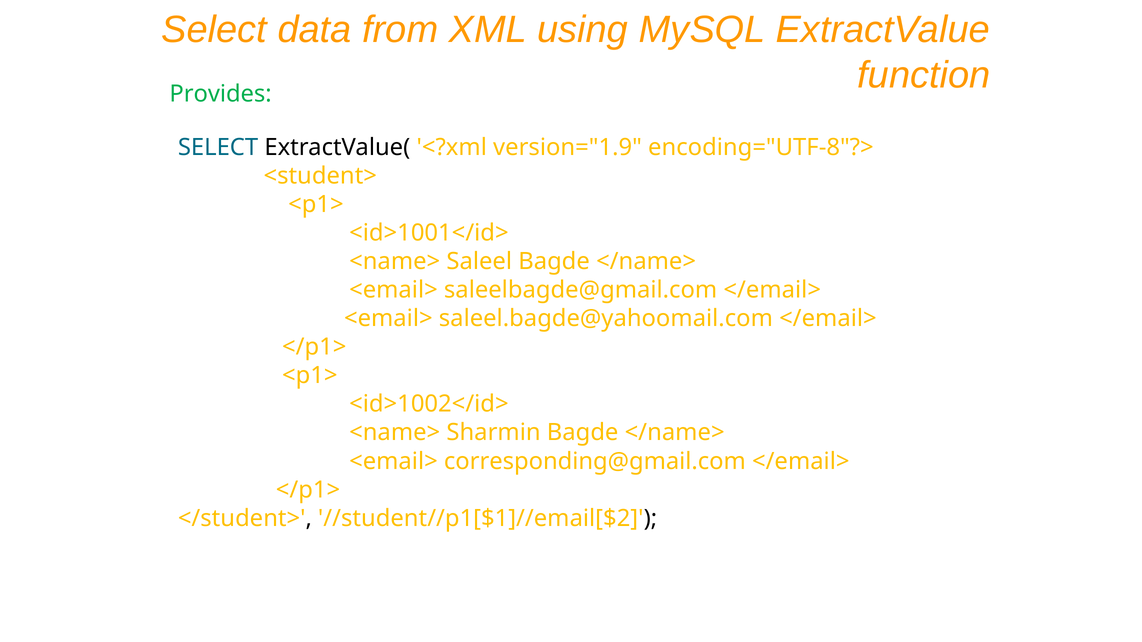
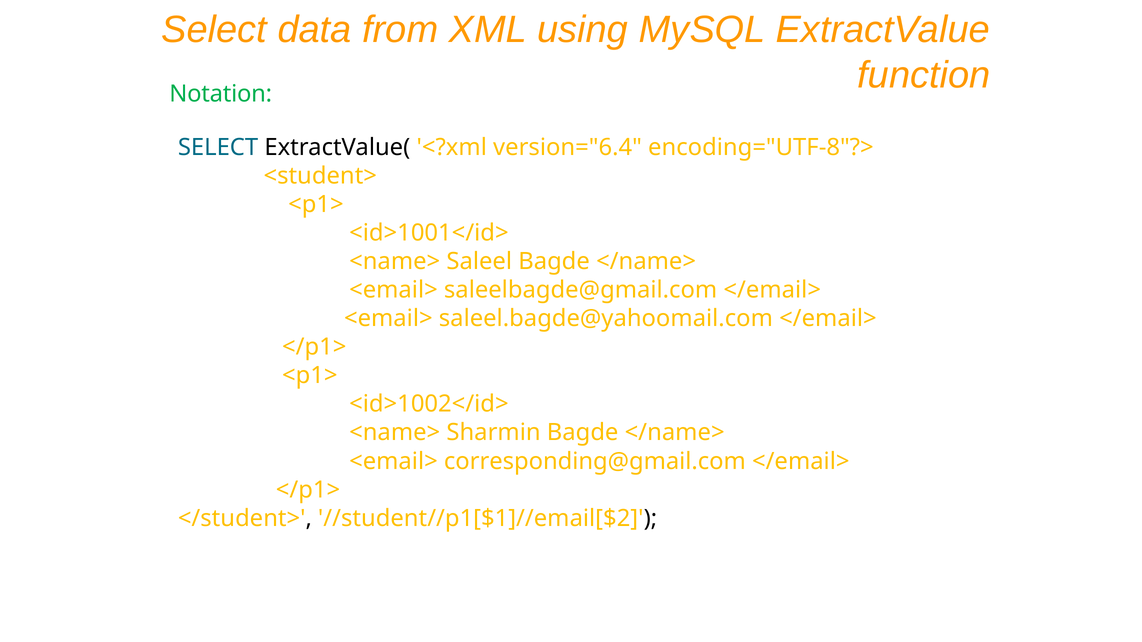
Provides: Provides -> Notation
version="1.9: version="1.9 -> version="6.4
